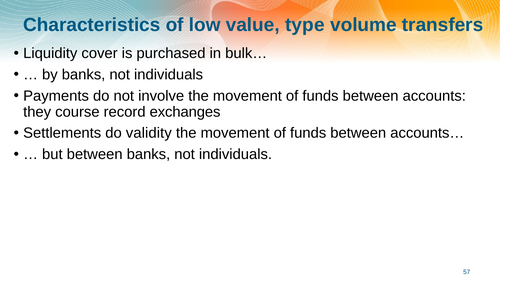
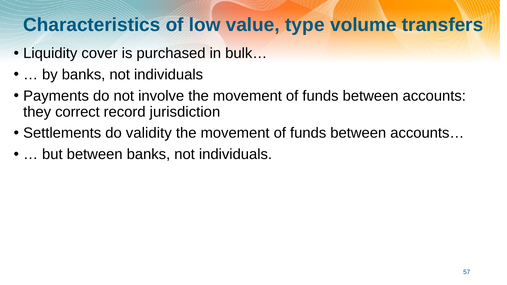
course: course -> correct
exchanges: exchanges -> jurisdiction
